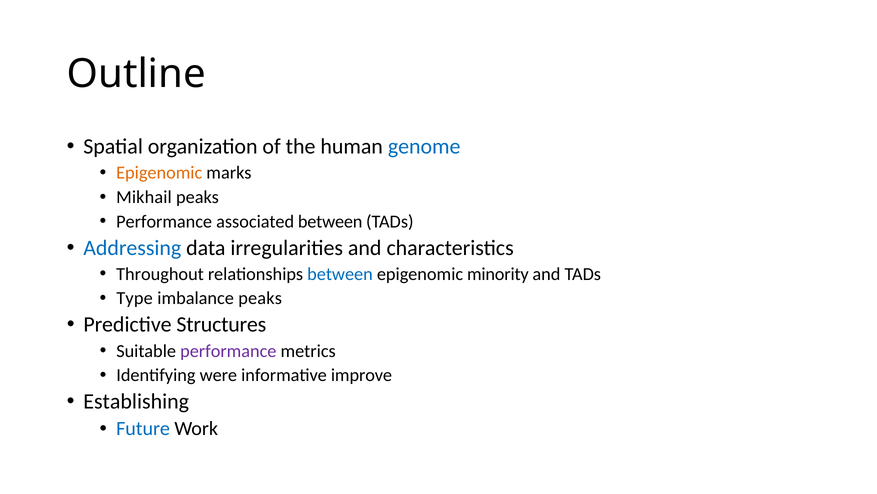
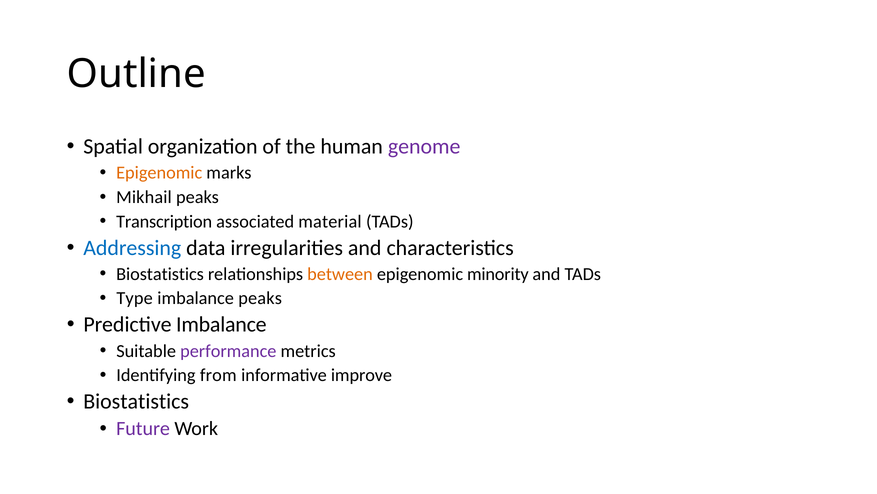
genome colour: blue -> purple
Performance at (164, 221): Performance -> Transcription
associated between: between -> material
Throughout at (160, 274): Throughout -> Biostatistics
between at (340, 274) colour: blue -> orange
Predictive Structures: Structures -> Imbalance
were: were -> from
Establishing at (136, 401): Establishing -> Biostatistics
Future colour: blue -> purple
